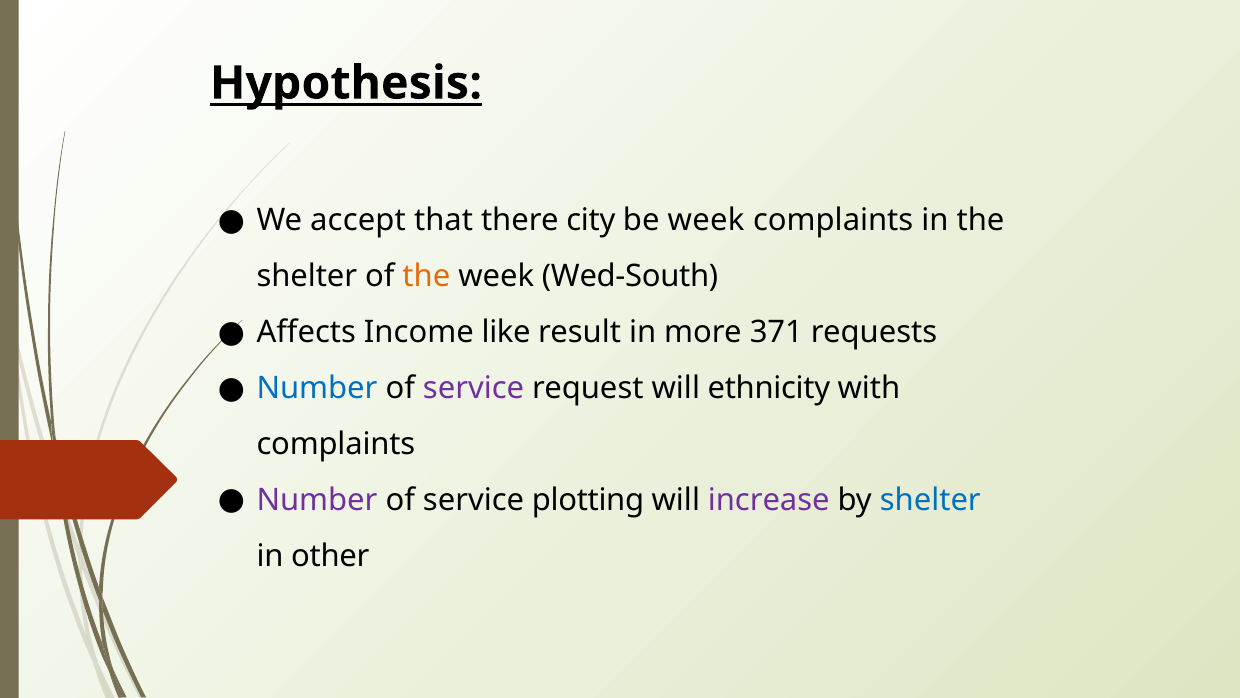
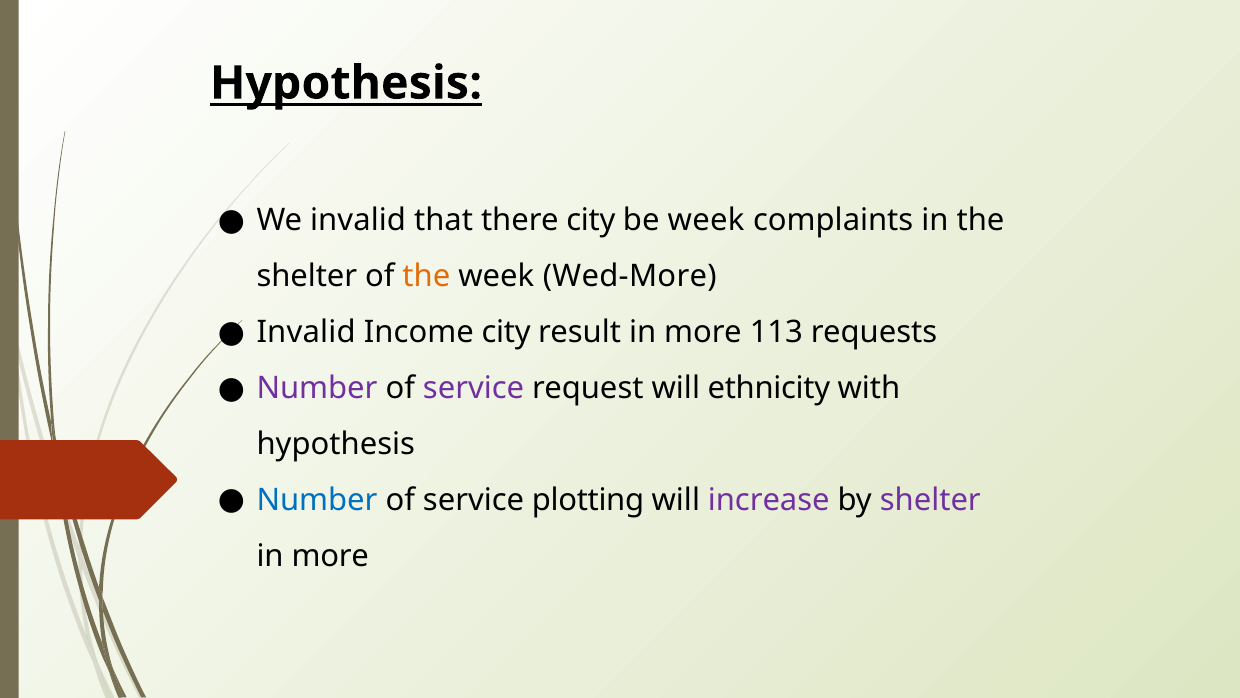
We accept: accept -> invalid
Wed-South: Wed-South -> Wed-More
Affects at (306, 332): Affects -> Invalid
Income like: like -> city
371: 371 -> 113
Number at (317, 388) colour: blue -> purple
complaints at (336, 444): complaints -> hypothesis
Number at (317, 500) colour: purple -> blue
shelter at (930, 500) colour: blue -> purple
other at (330, 555): other -> more
